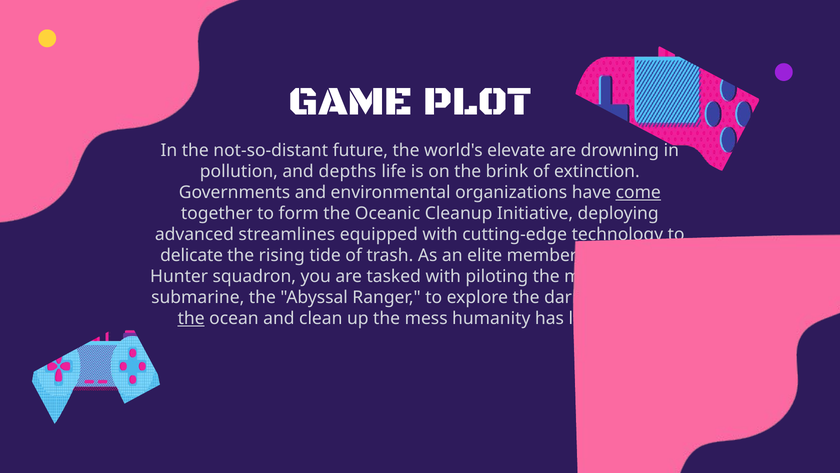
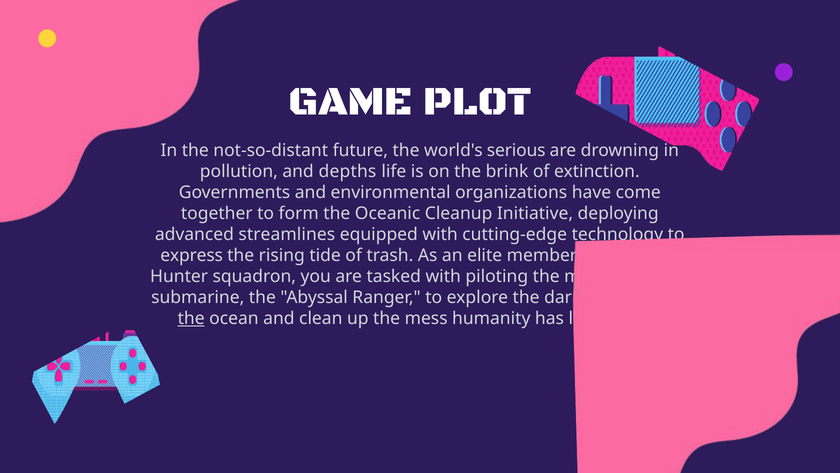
elevate: elevate -> serious
come underline: present -> none
delicate: delicate -> express
